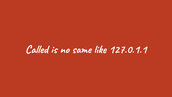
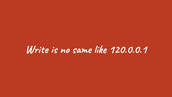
Called: Called -> Write
127.0.1.1: 127.0.1.1 -> 120.0.0.1
